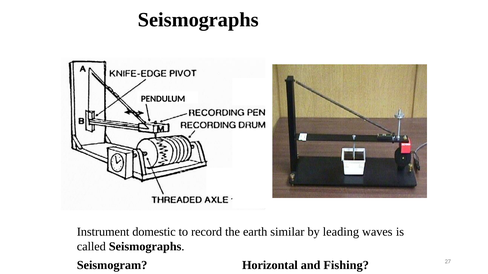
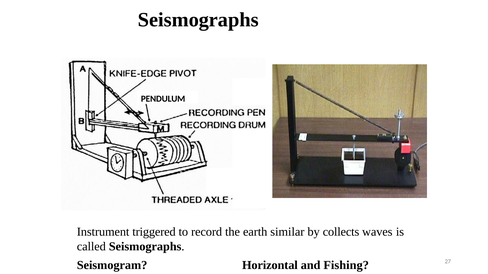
domestic: domestic -> triggered
leading: leading -> collects
